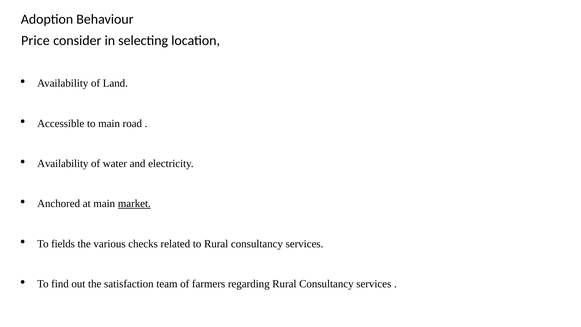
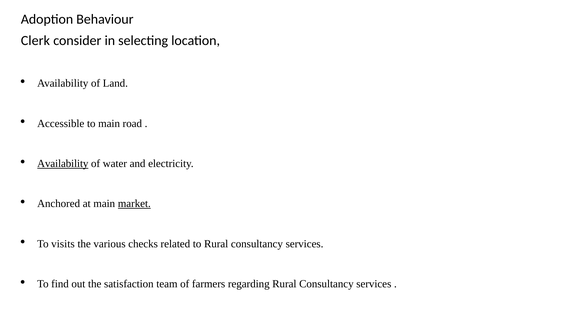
Price: Price -> Clerk
Availability at (63, 163) underline: none -> present
fields: fields -> visits
